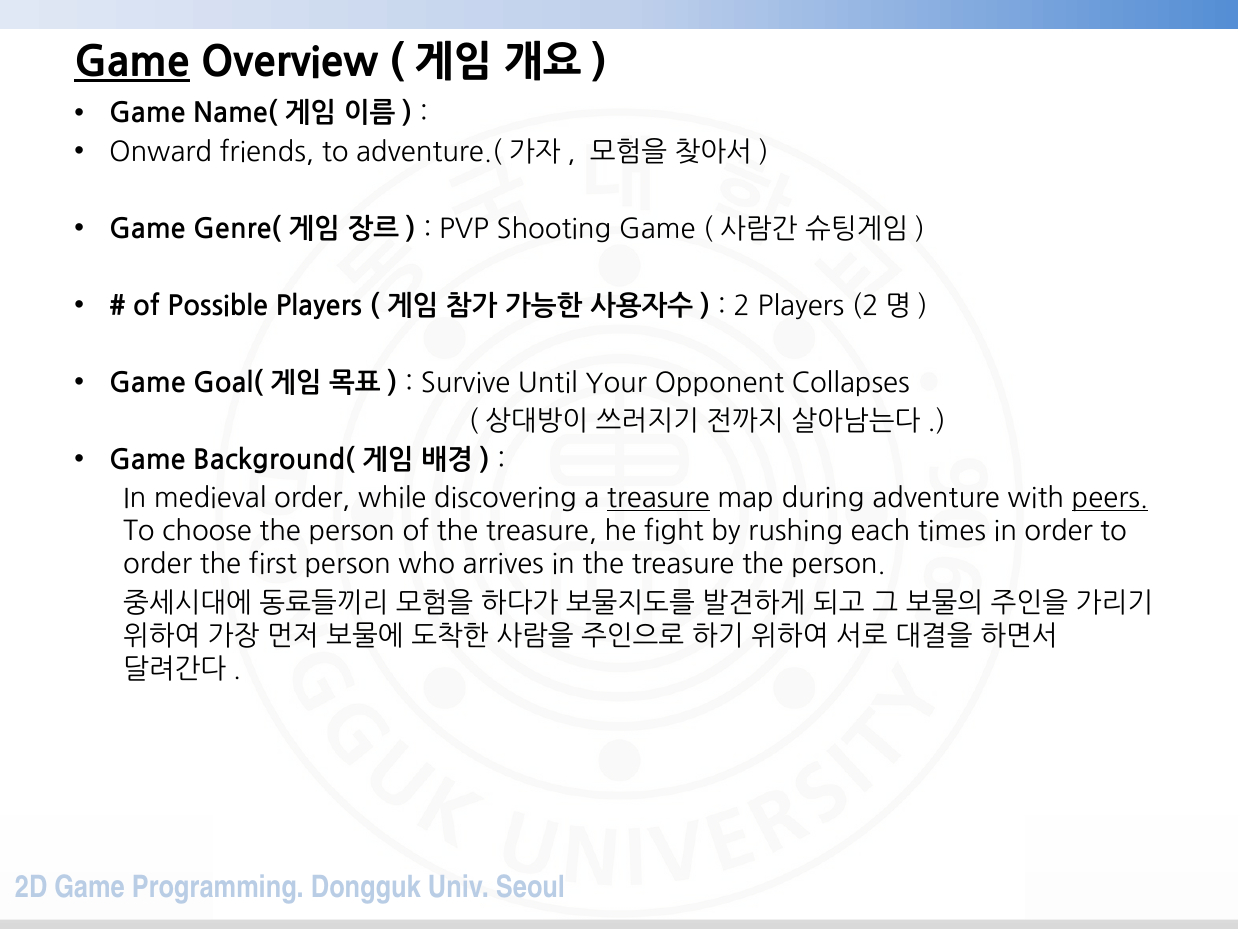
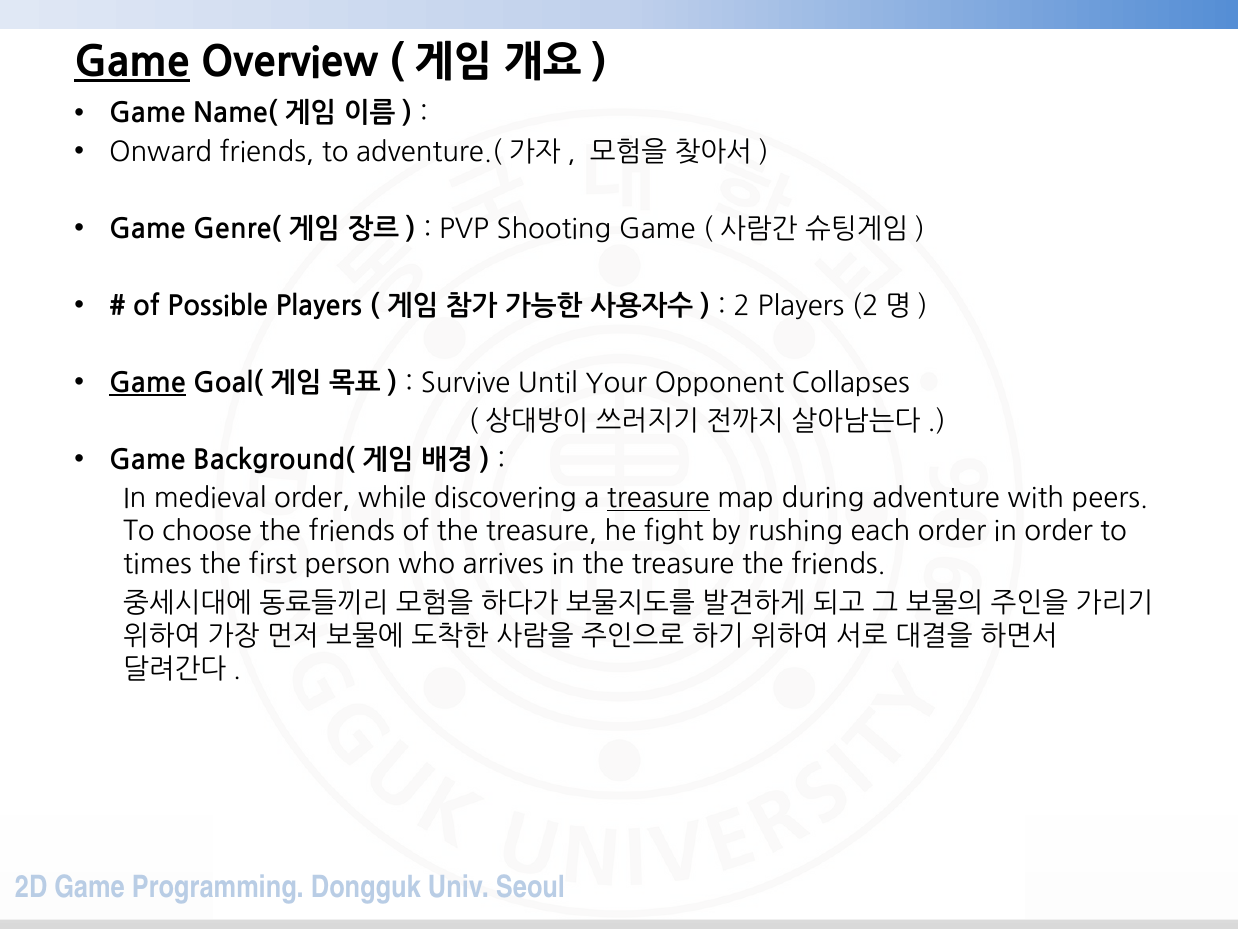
Game at (147, 383) underline: none -> present
peers underline: present -> none
choose the person: person -> friends
each times: times -> order
order at (157, 565): order -> times
treasure the person: person -> friends
